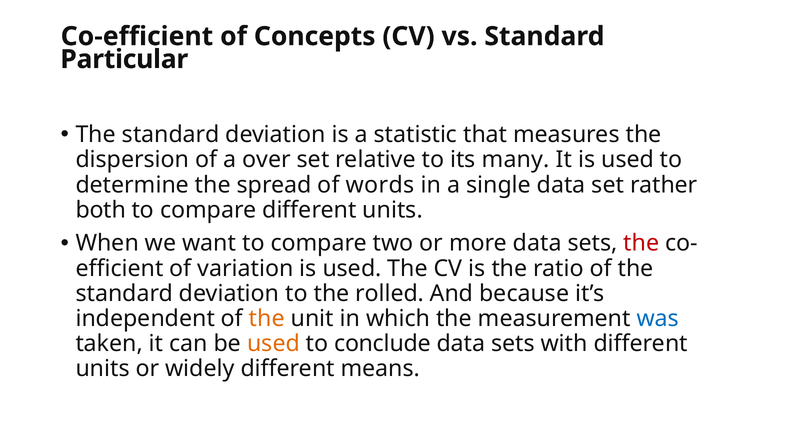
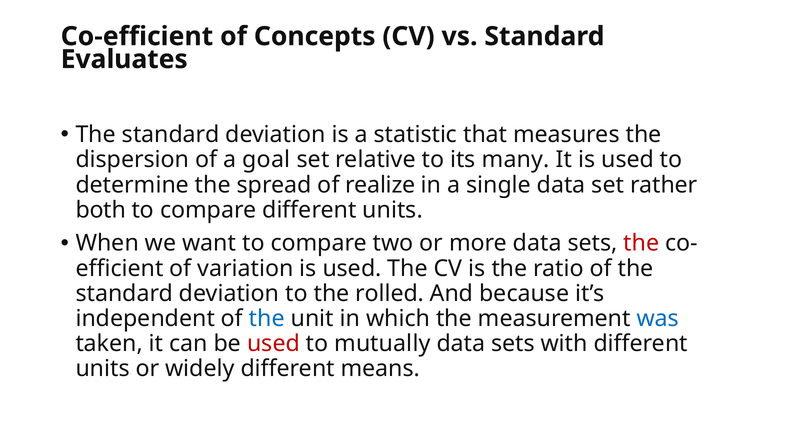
Particular: Particular -> Evaluates
over: over -> goal
words: words -> realize
the at (267, 318) colour: orange -> blue
used at (273, 344) colour: orange -> red
conclude: conclude -> mutually
